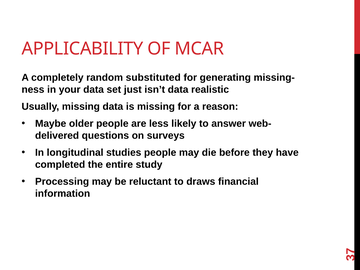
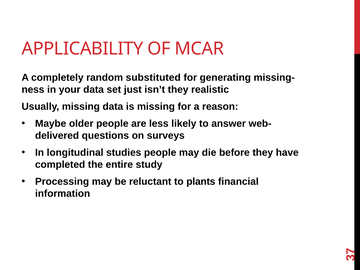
isn’t data: data -> they
draws: draws -> plants
